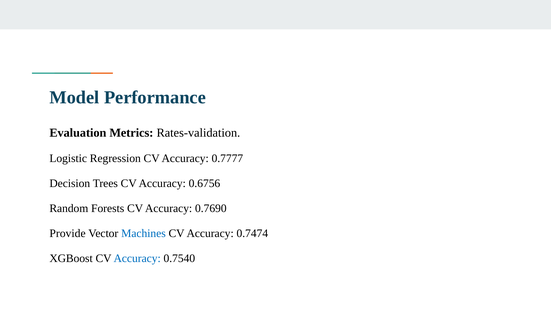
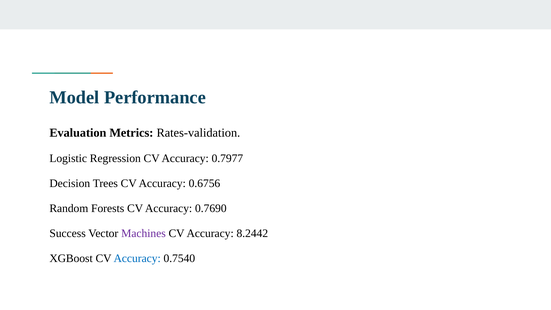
0.7777: 0.7777 -> 0.7977
Provide: Provide -> Success
Machines colour: blue -> purple
0.7474: 0.7474 -> 8.2442
